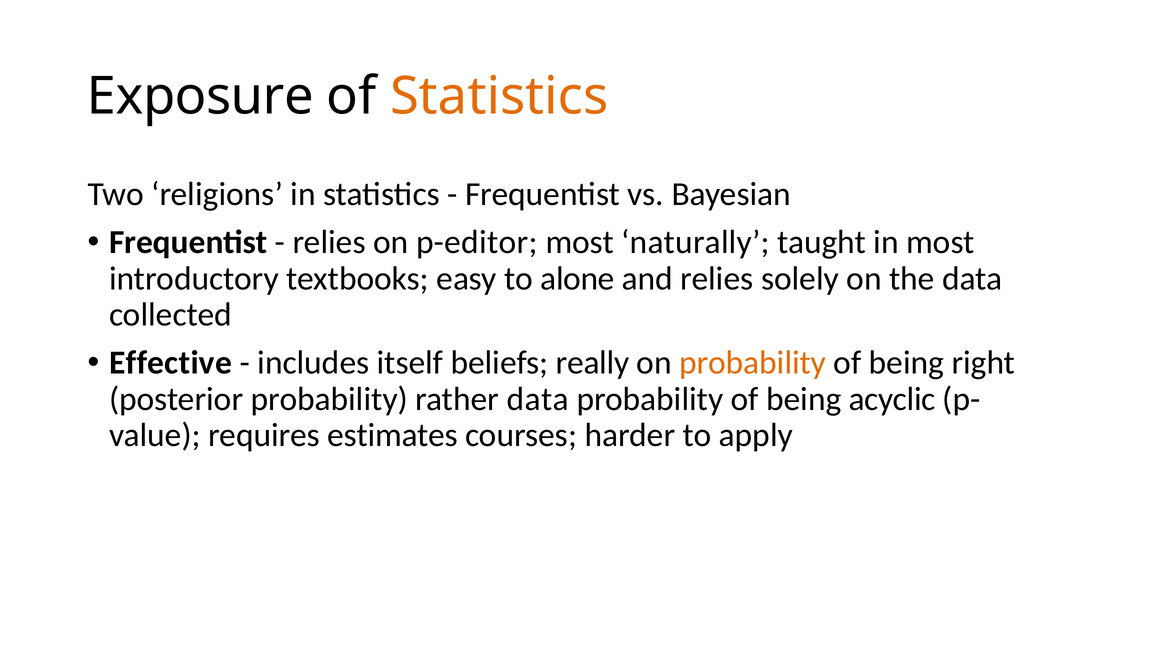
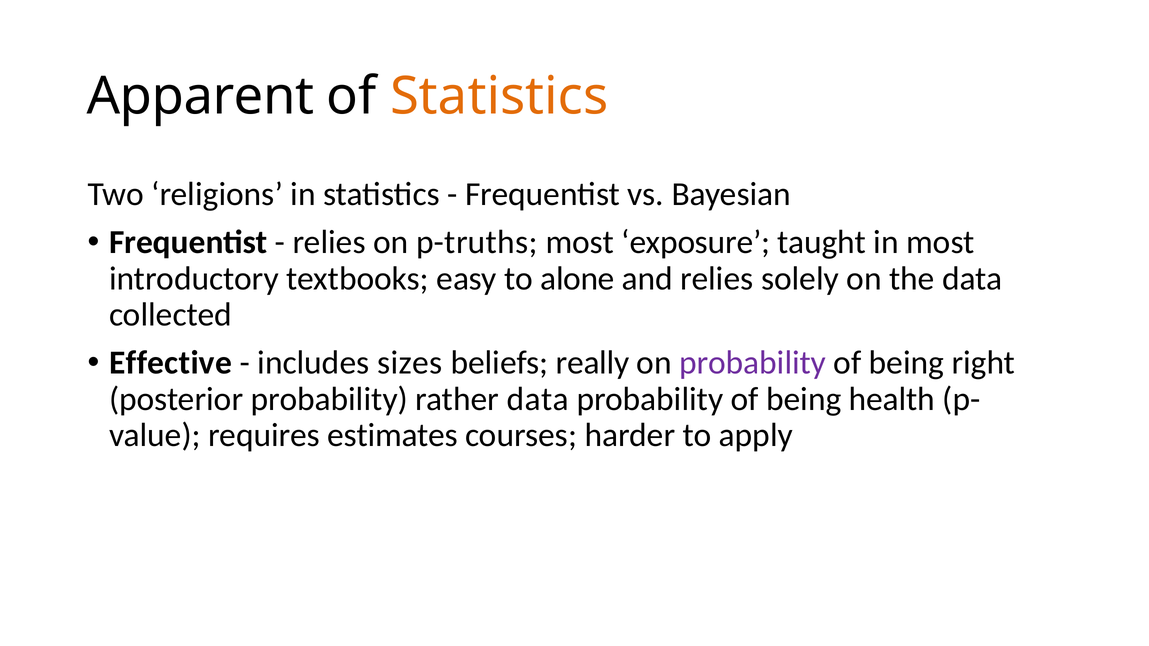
Exposure: Exposure -> Apparent
p-editor: p-editor -> p-truths
naturally: naturally -> exposure
itself: itself -> sizes
probability at (753, 363) colour: orange -> purple
acyclic: acyclic -> health
